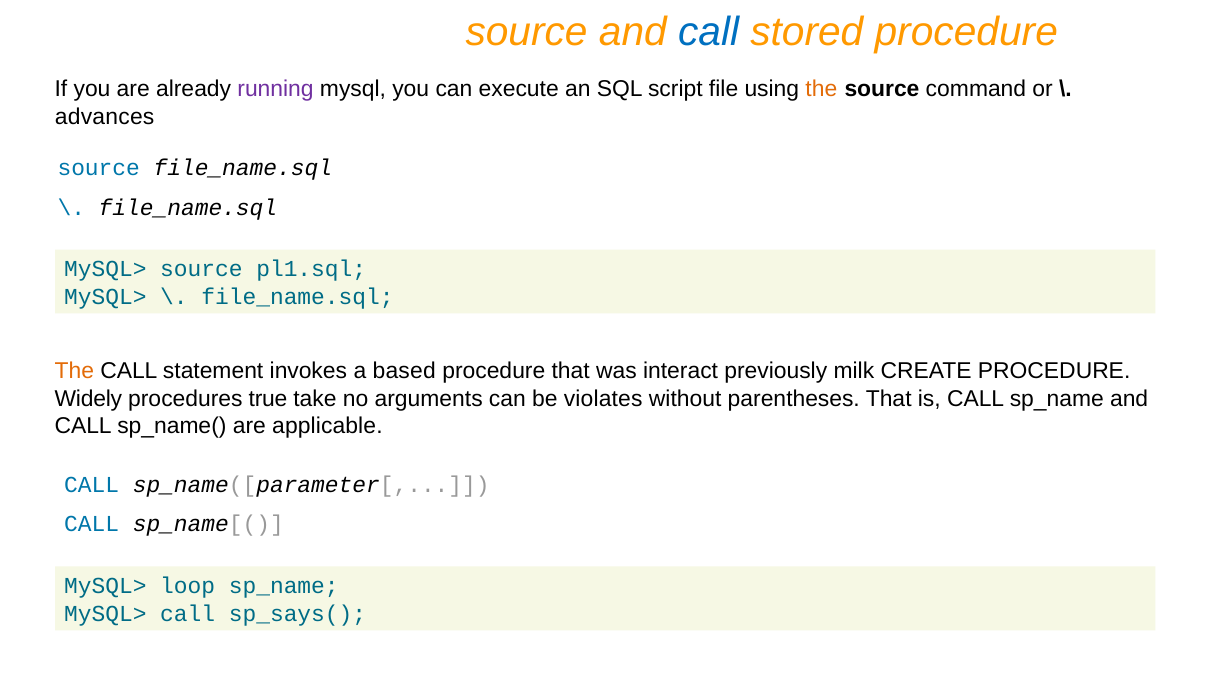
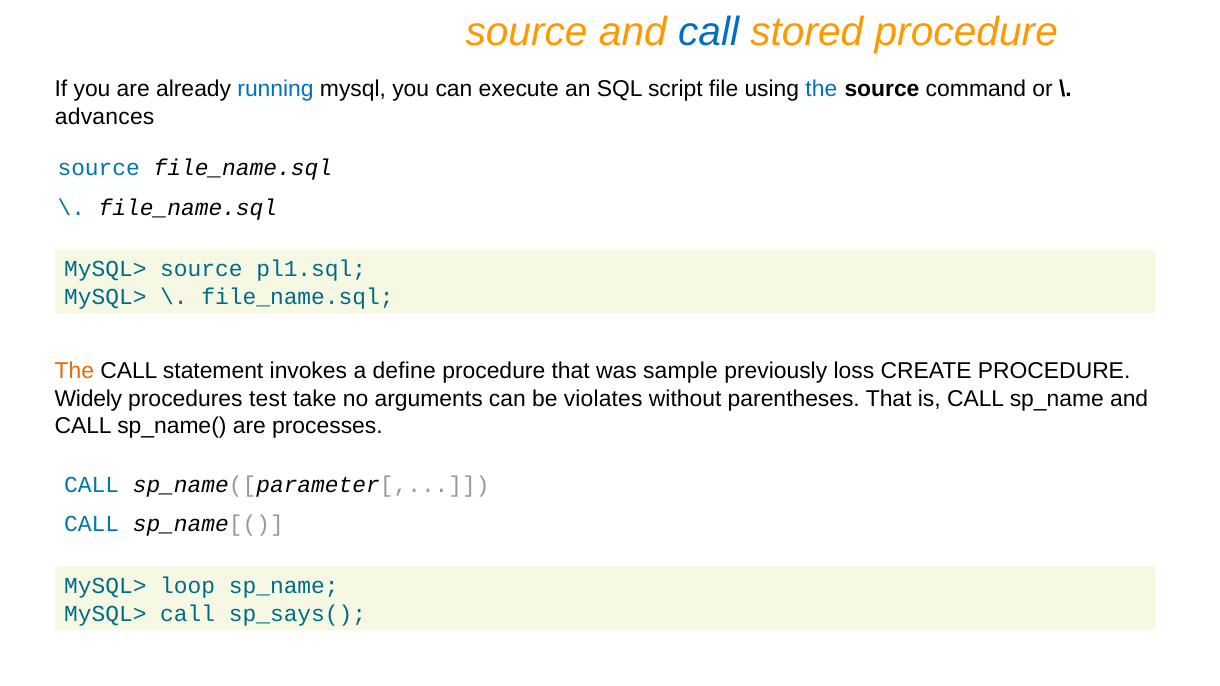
running colour: purple -> blue
the at (821, 89) colour: orange -> blue
based: based -> define
interact: interact -> sample
milk: milk -> loss
true: true -> test
applicable: applicable -> processes
